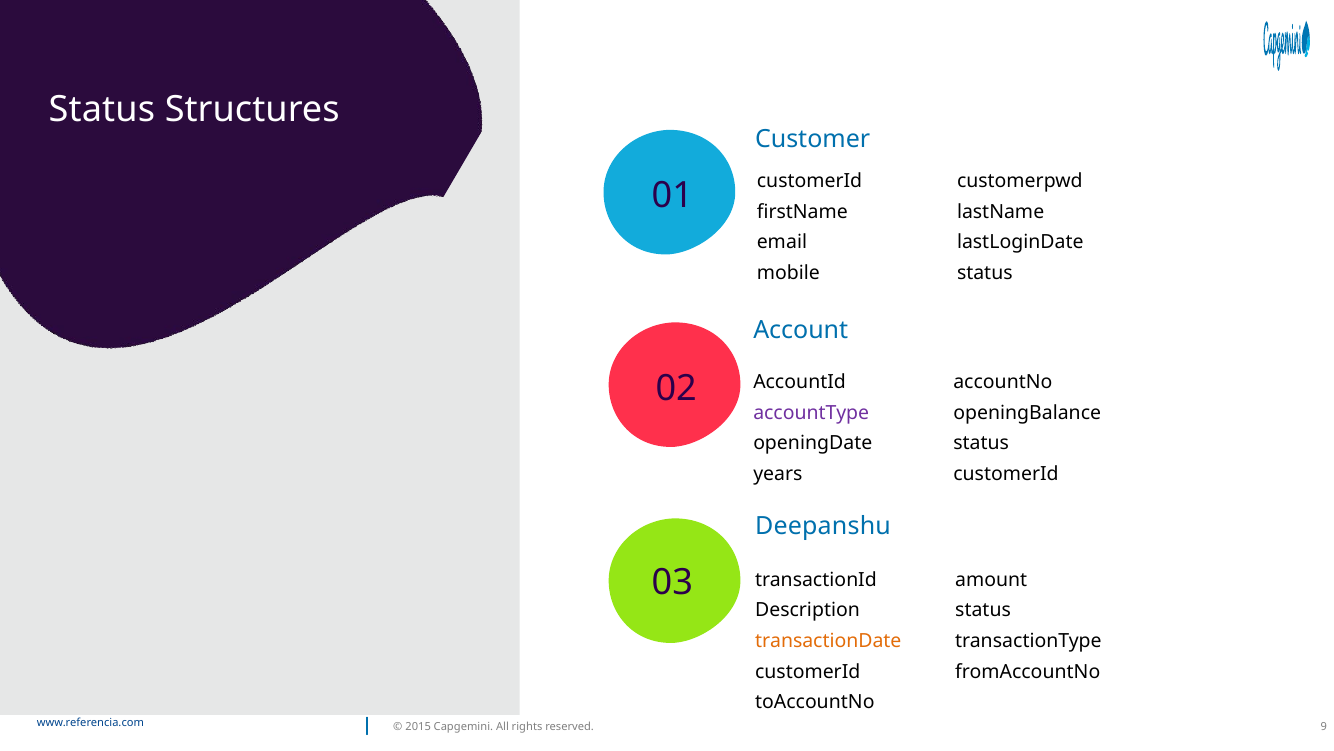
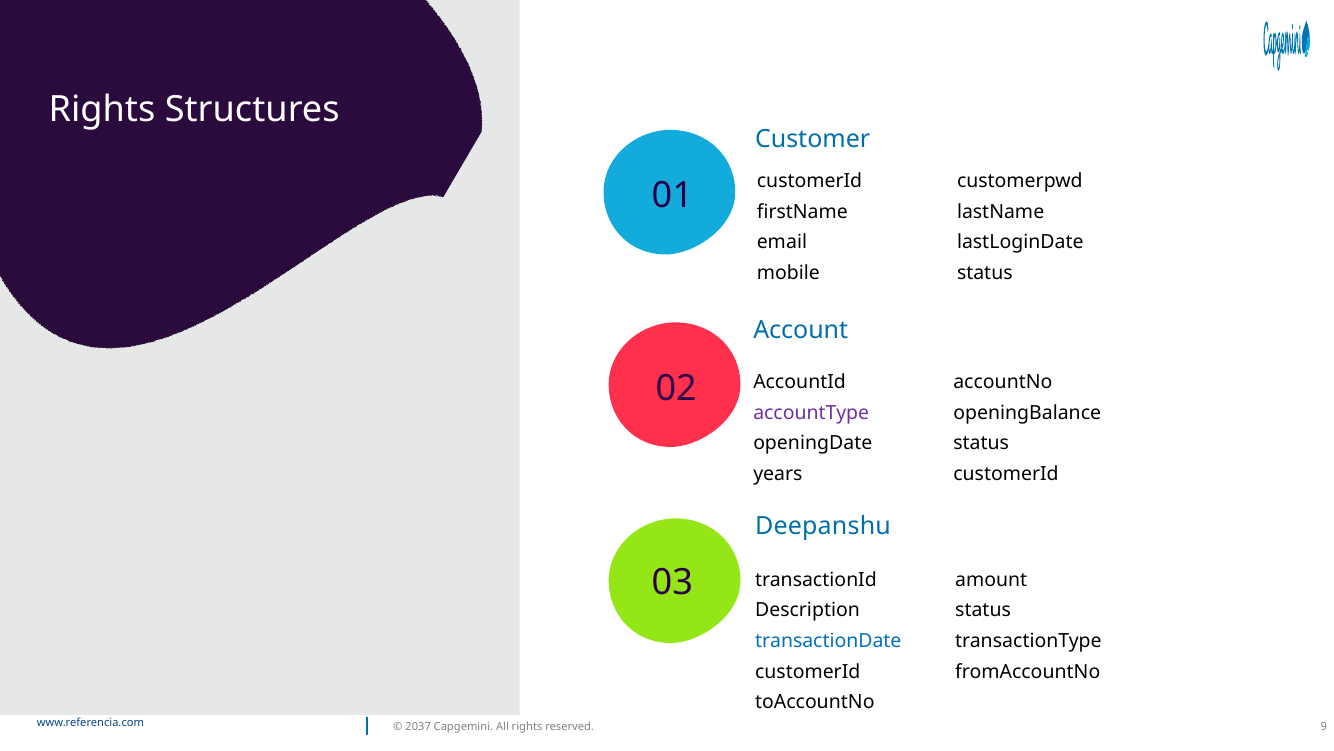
Status at (102, 110): Status -> Rights
transactionDate colour: orange -> blue
2015: 2015 -> 2037
